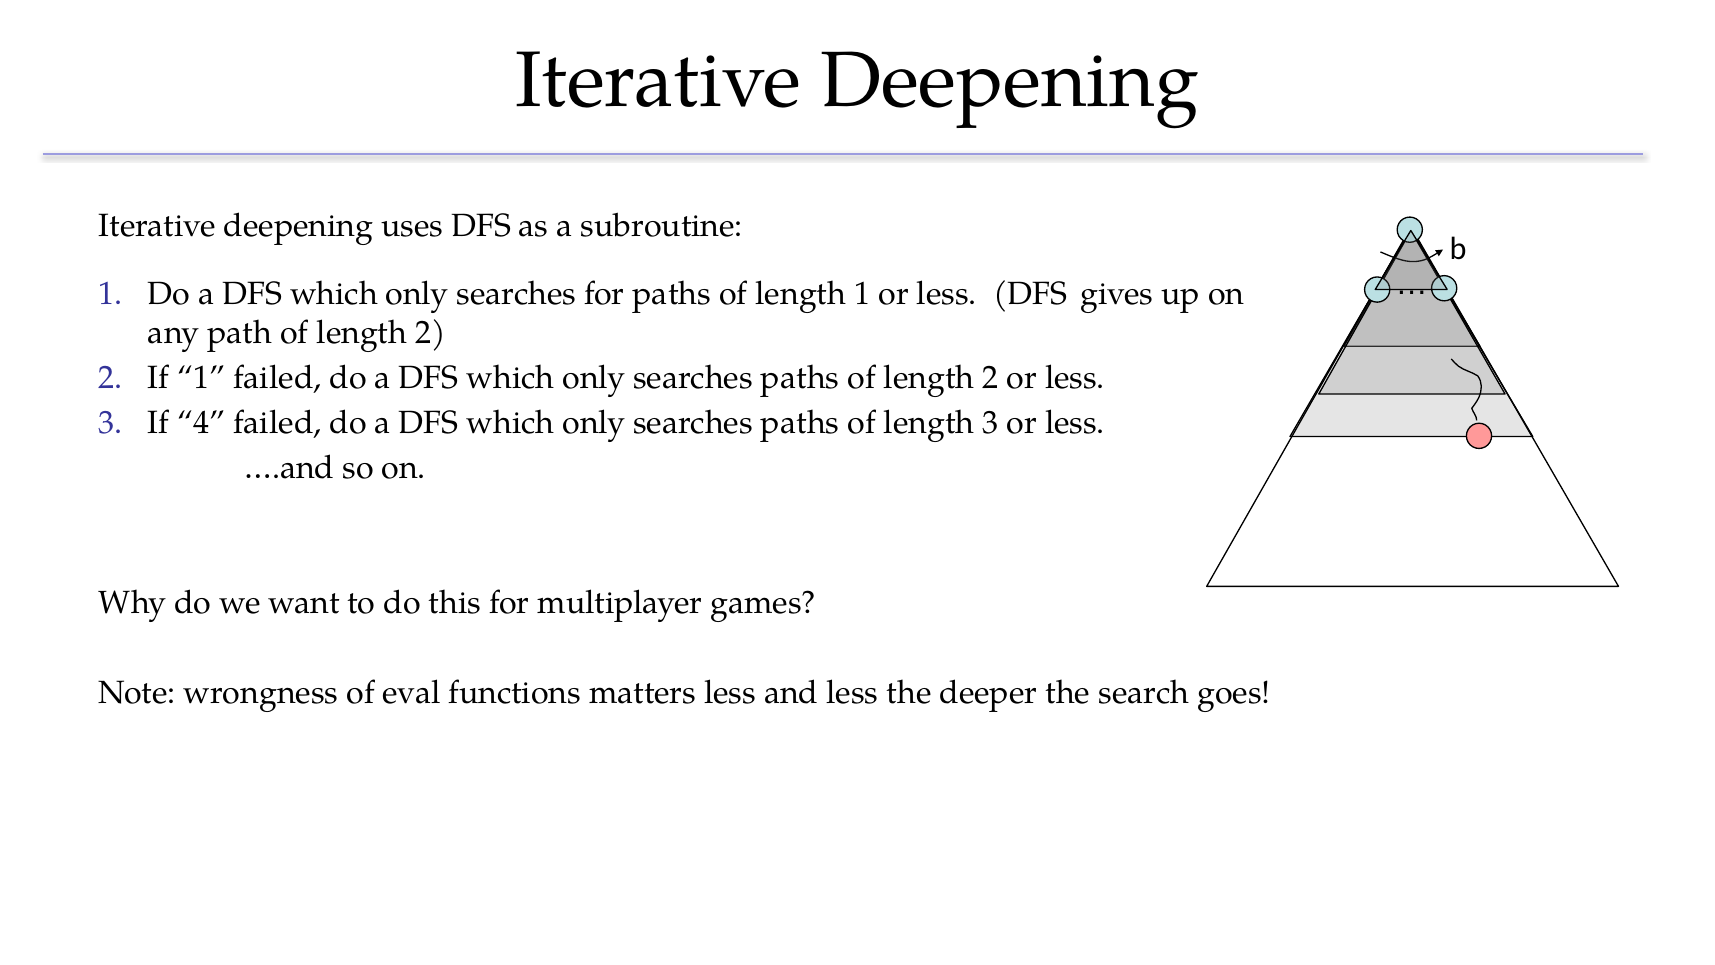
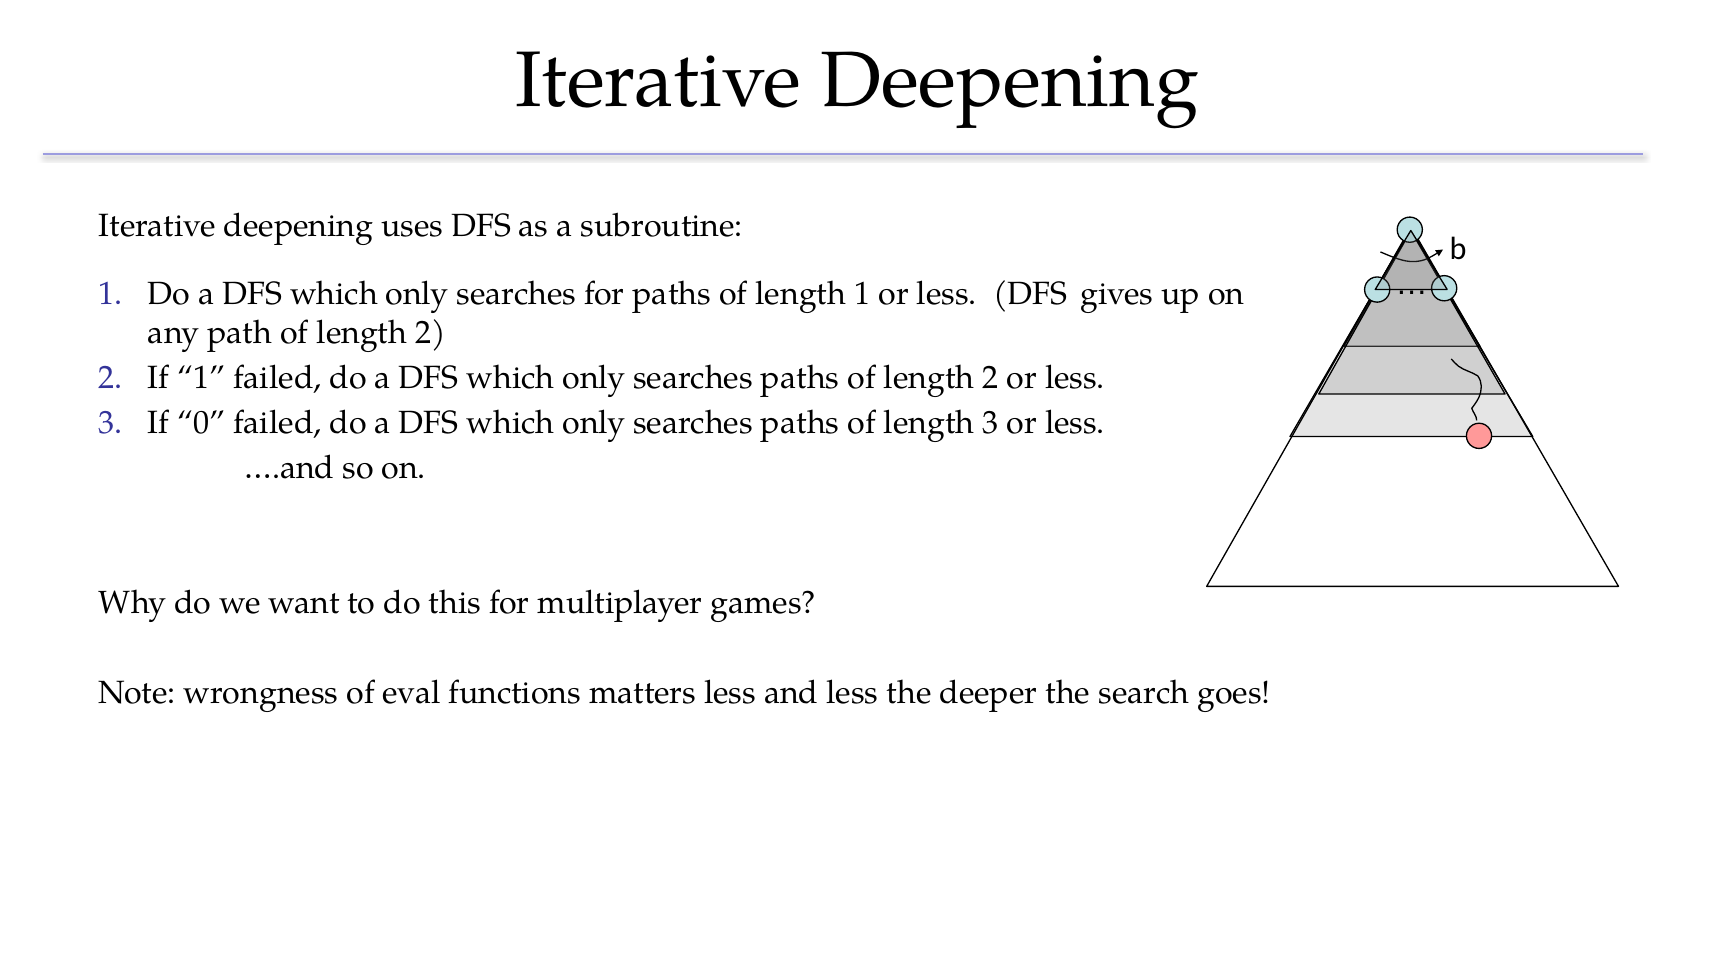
4: 4 -> 0
